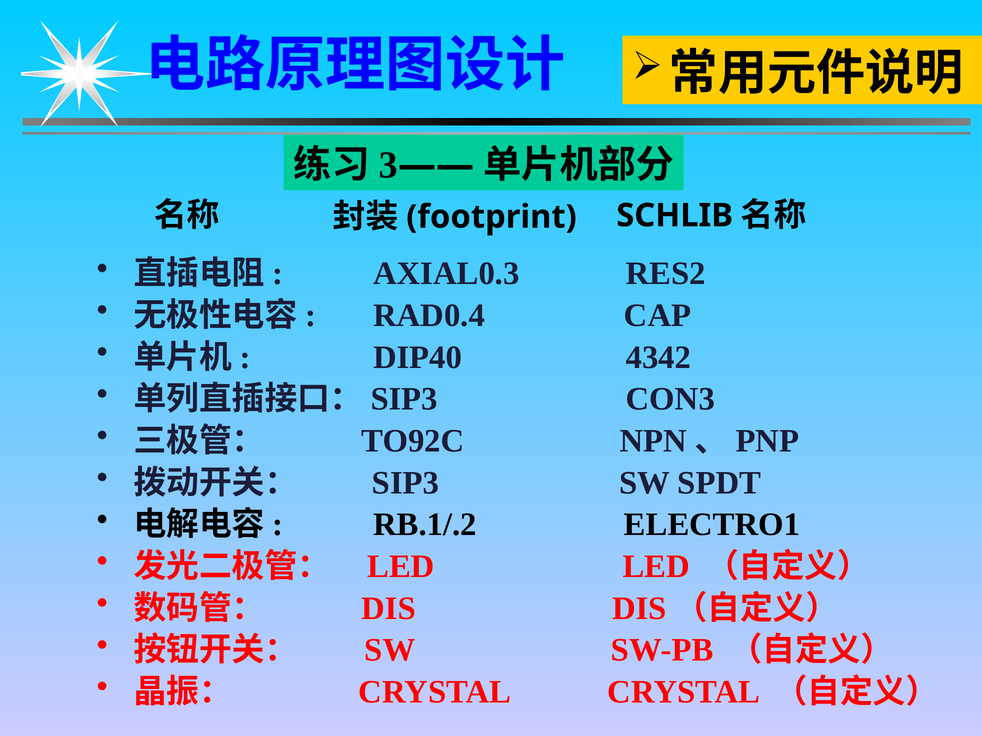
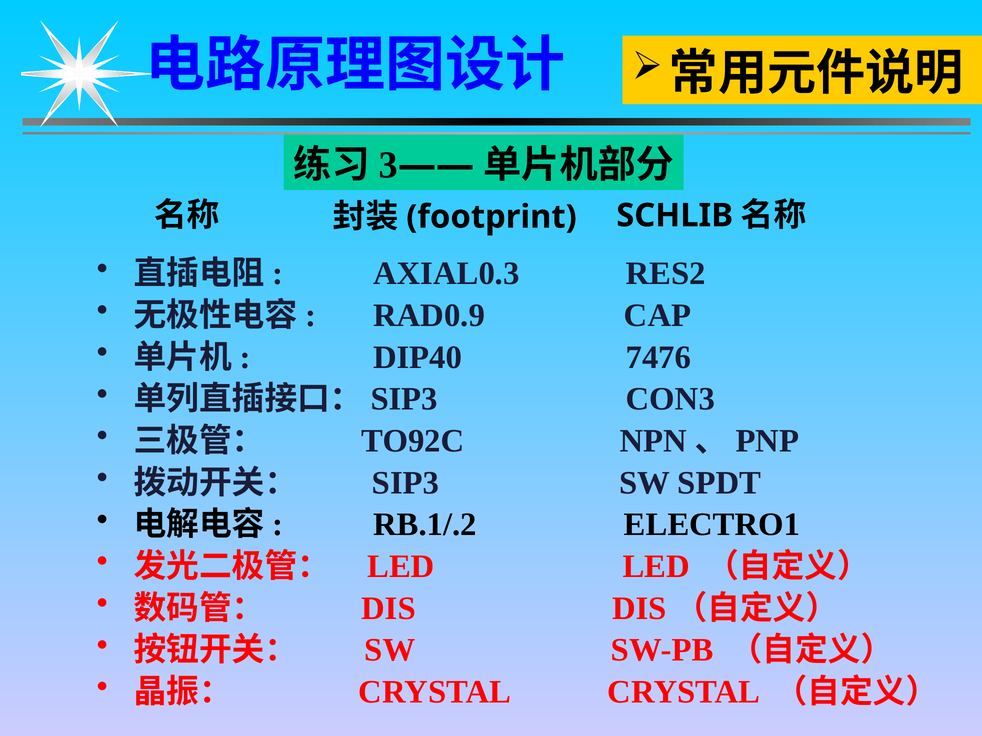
RAD0.4: RAD0.4 -> RAD0.9
4342: 4342 -> 7476
